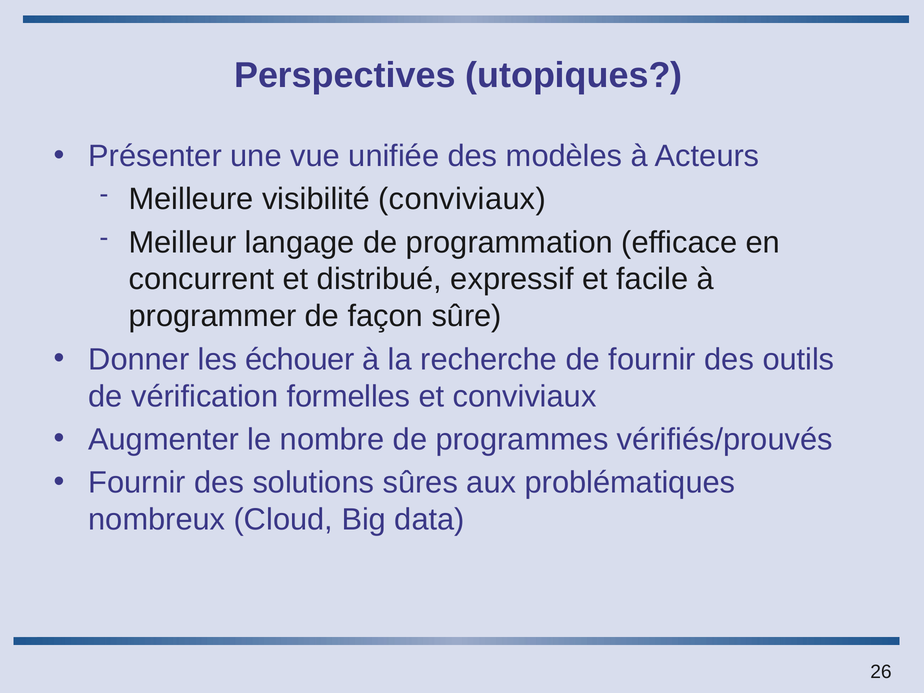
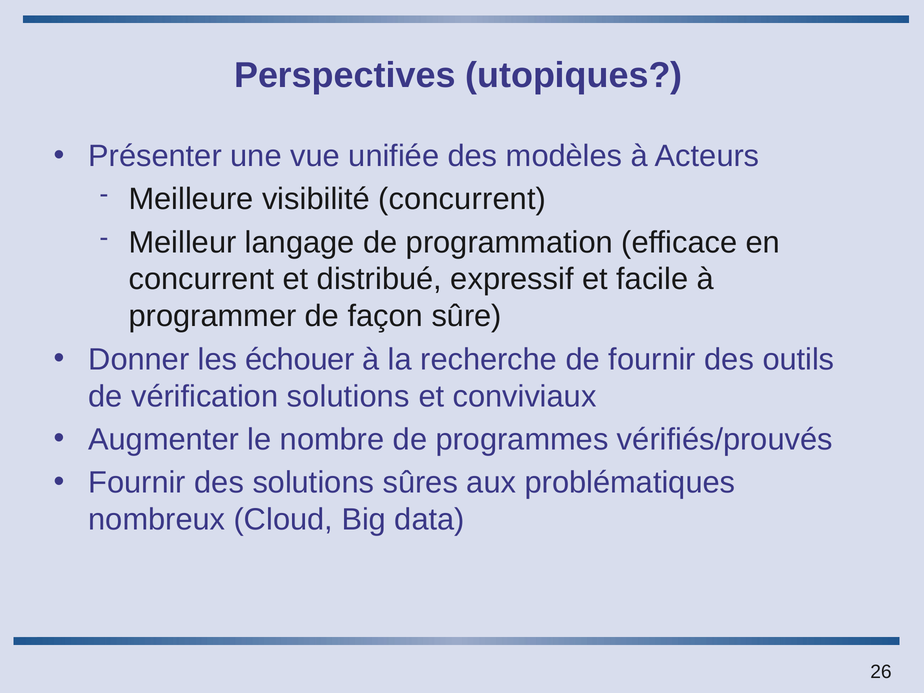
visibilité conviviaux: conviviaux -> concurrent
vérification formelles: formelles -> solutions
